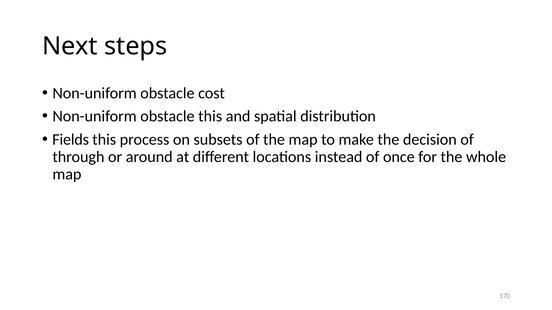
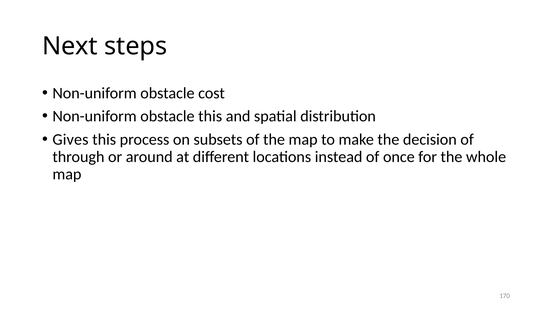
Fields: Fields -> Gives
